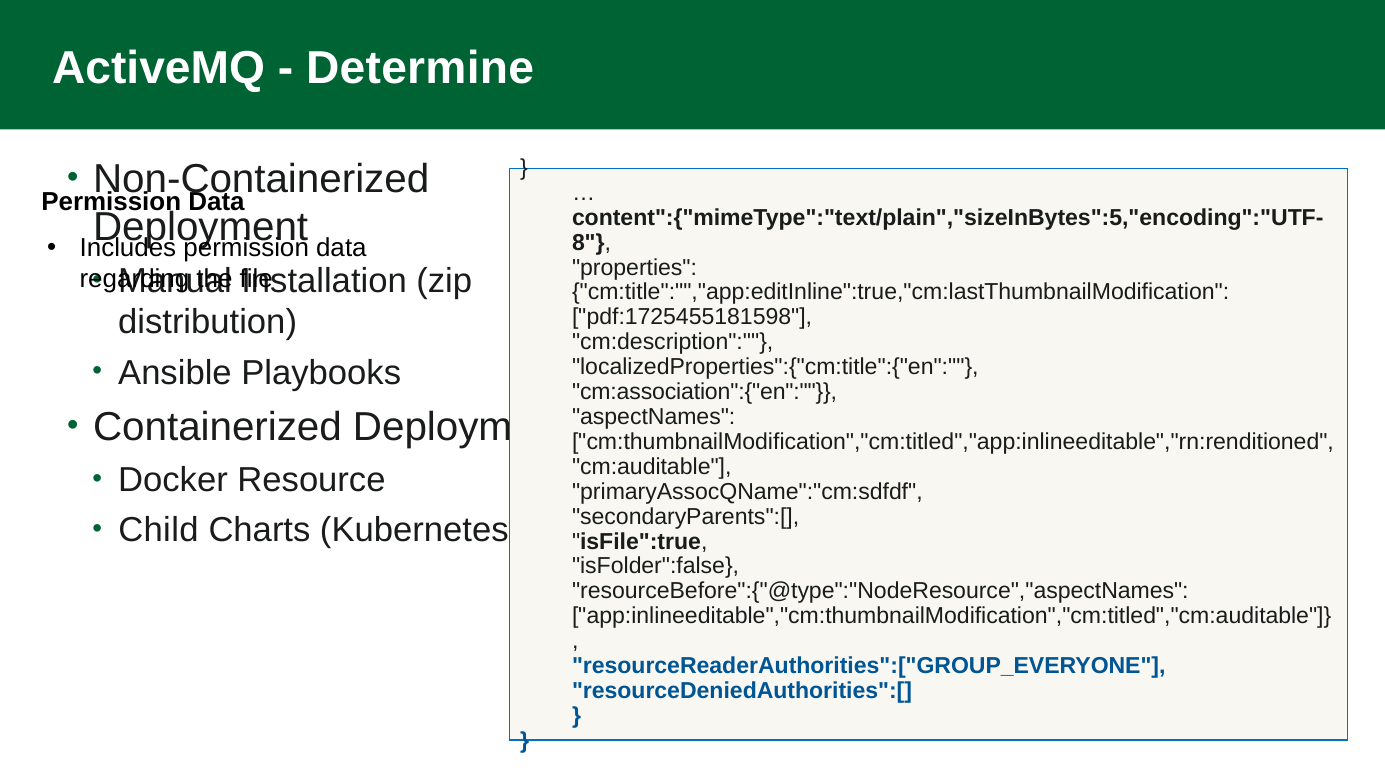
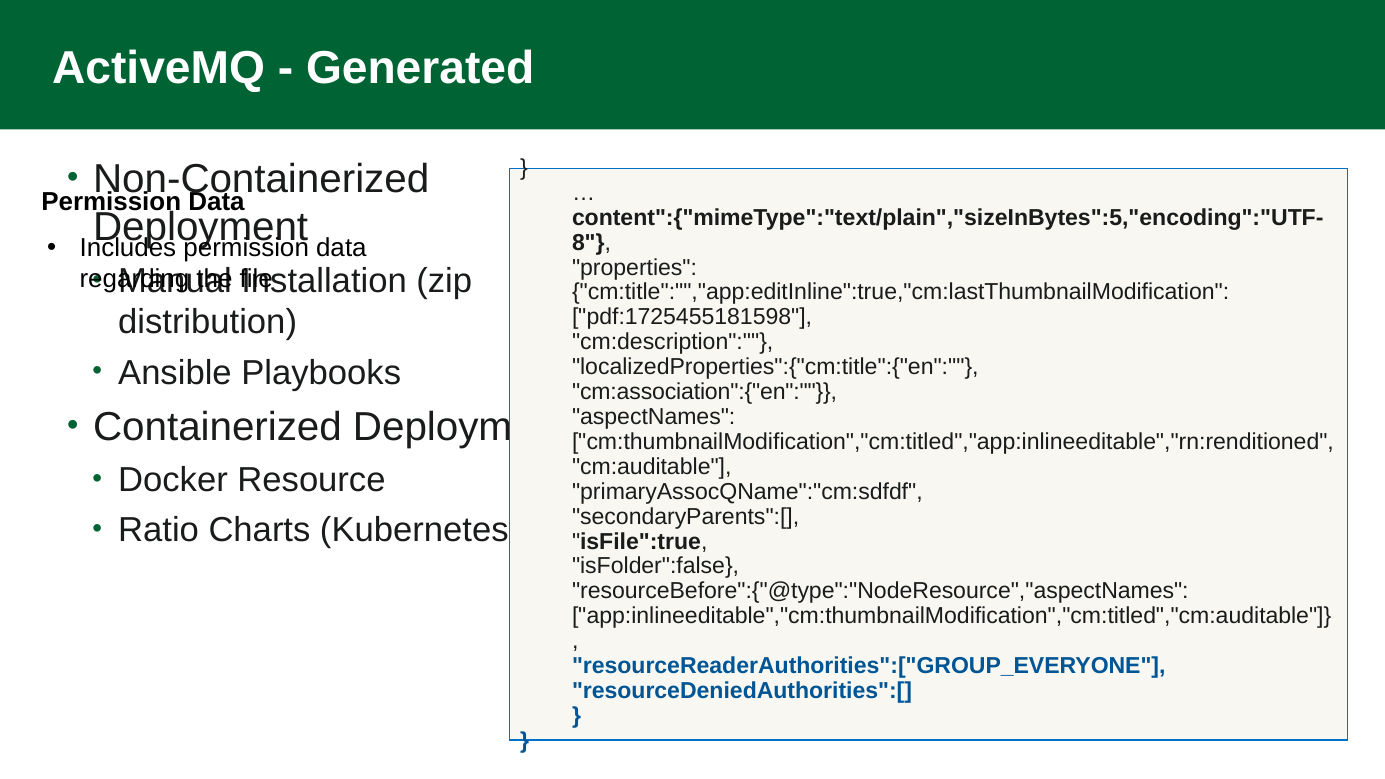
Determine: Determine -> Generated
Child: Child -> Ratio
